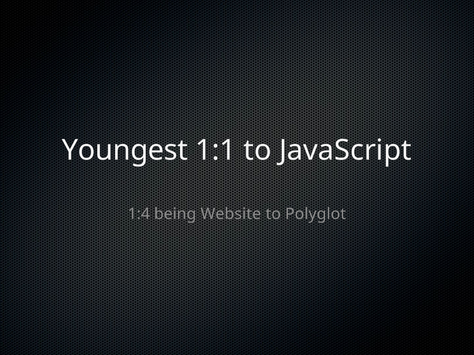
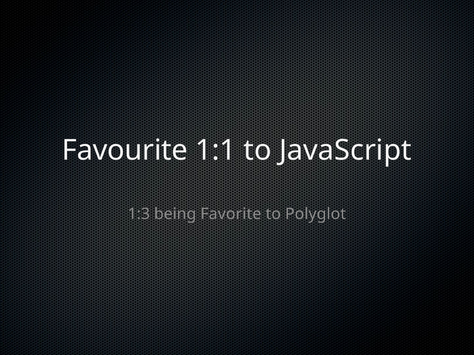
Youngest: Youngest -> Favourite
1:4: 1:4 -> 1:3
Website: Website -> Favorite
